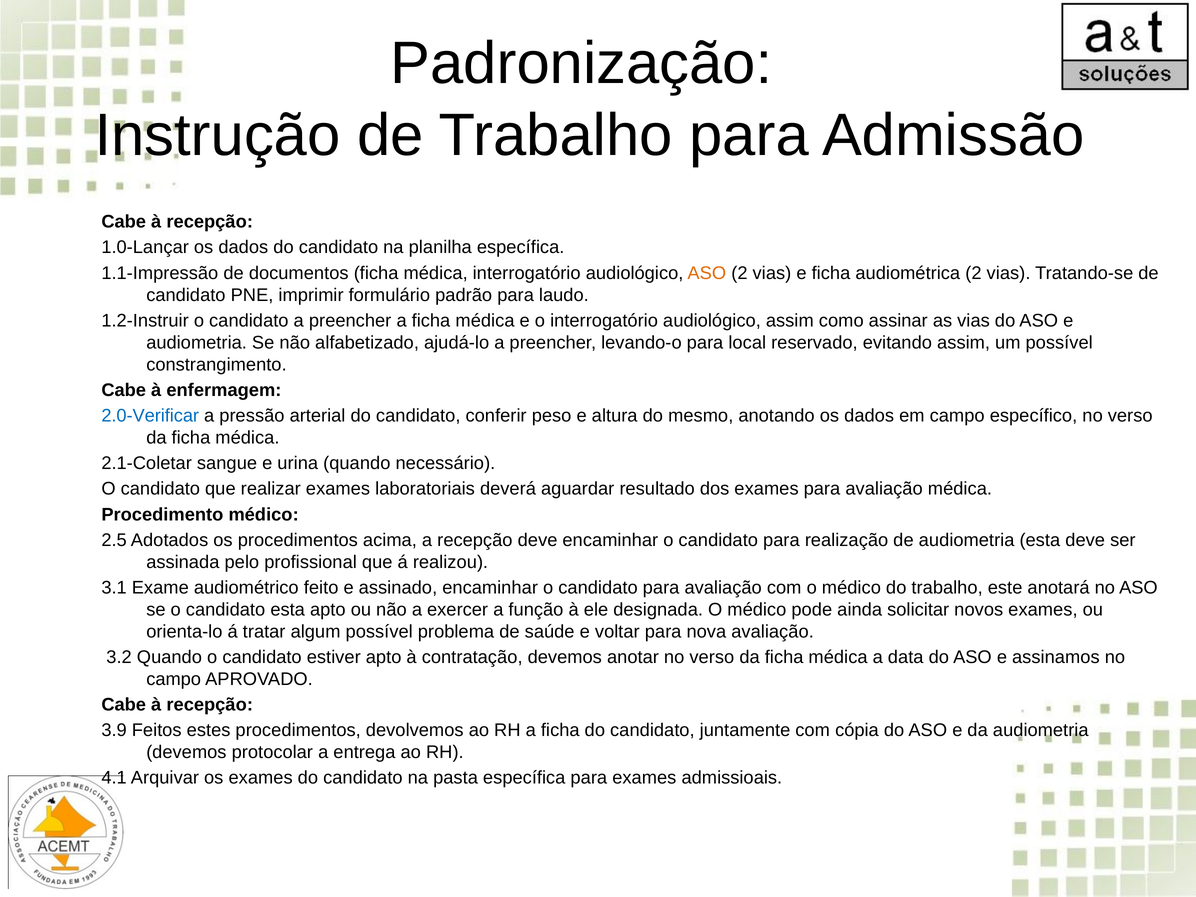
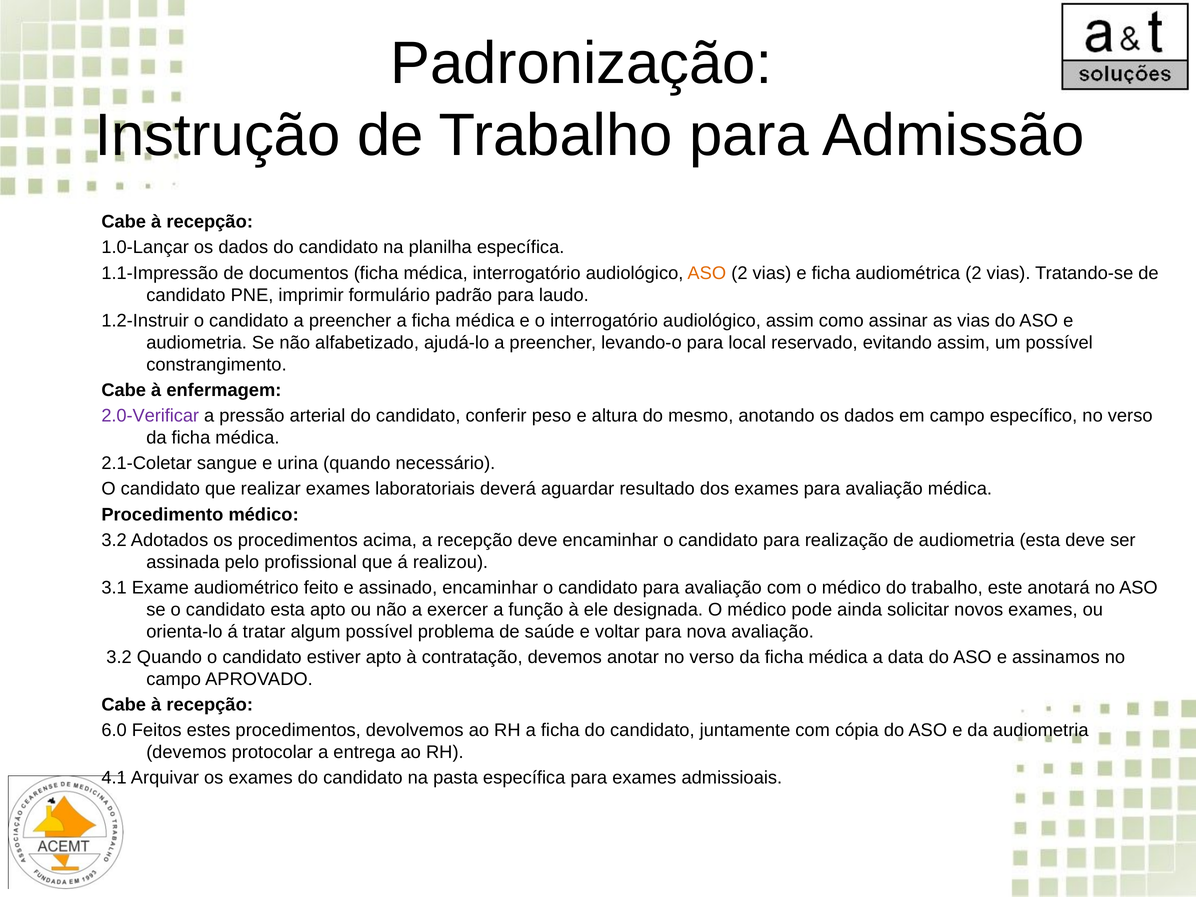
2.0-Verificar colour: blue -> purple
2.5 at (114, 540): 2.5 -> 3.2
3.9: 3.9 -> 6.0
